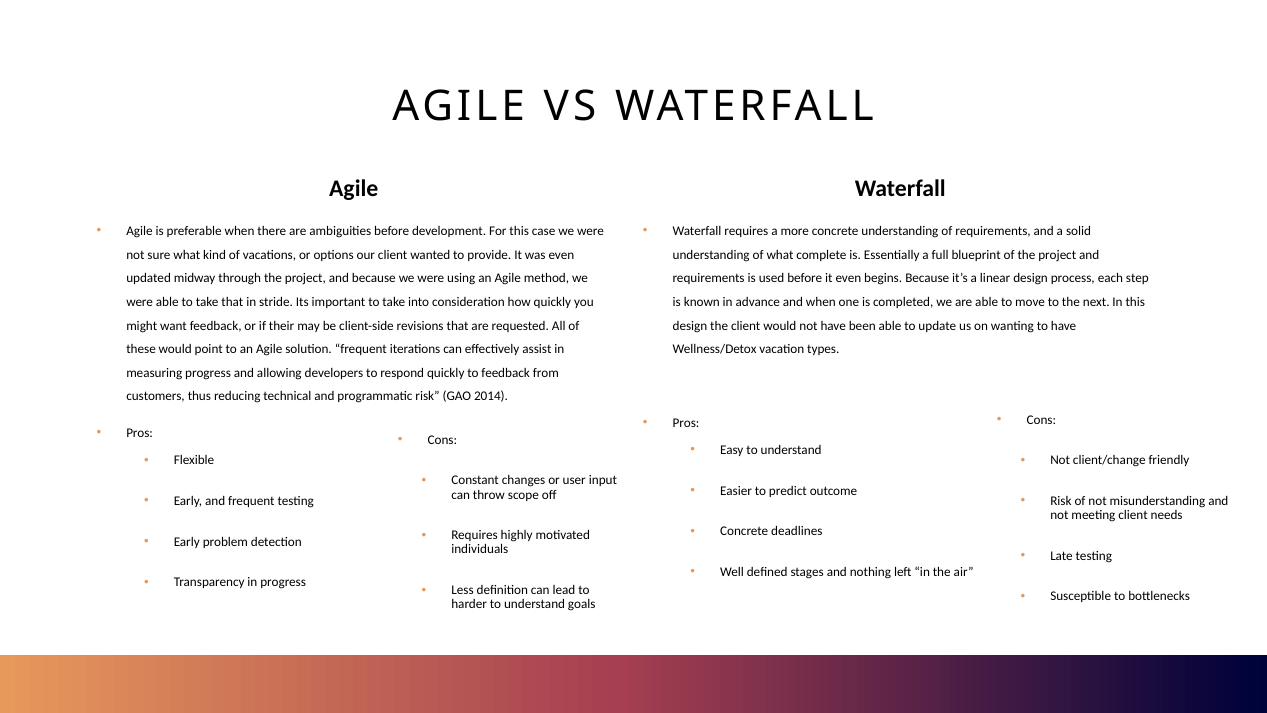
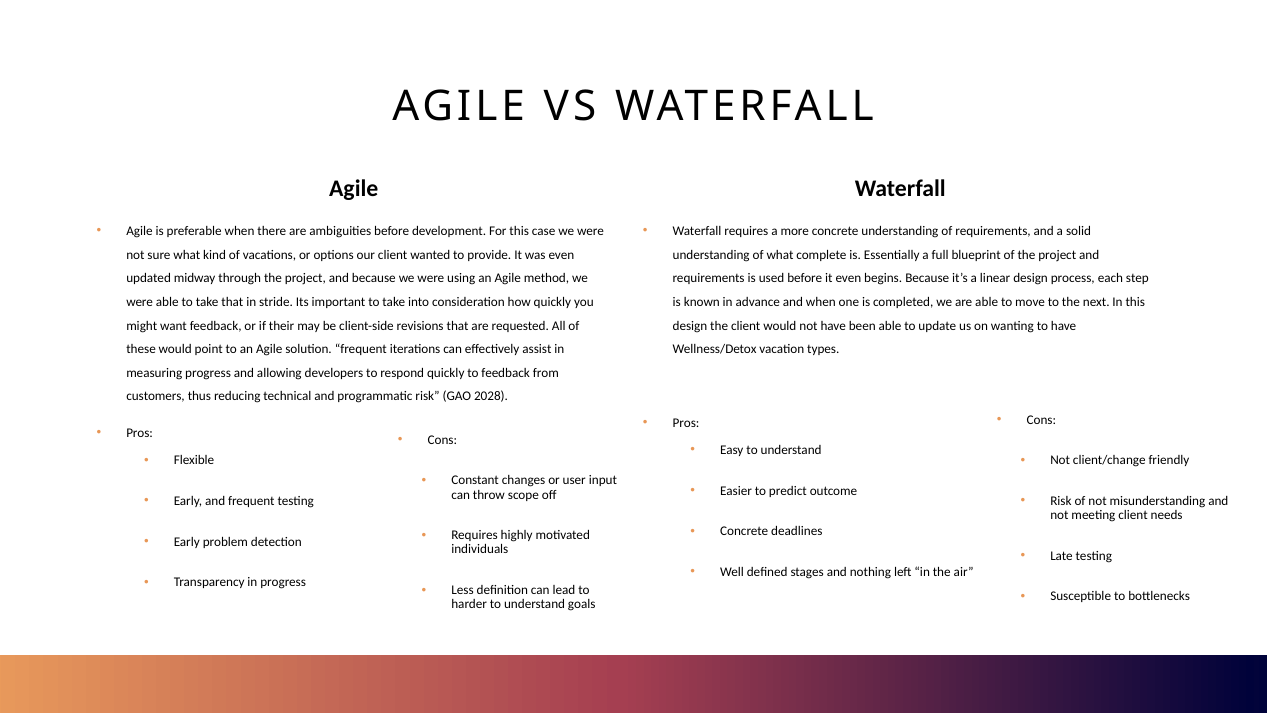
2014: 2014 -> 2028
